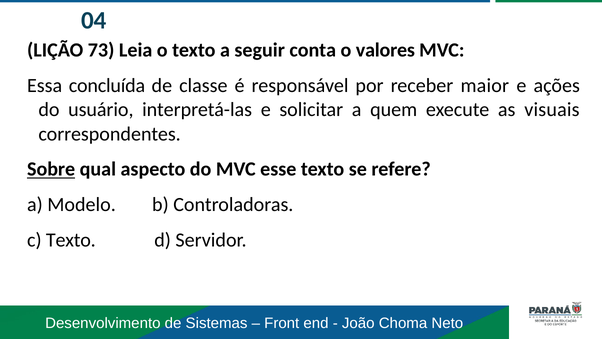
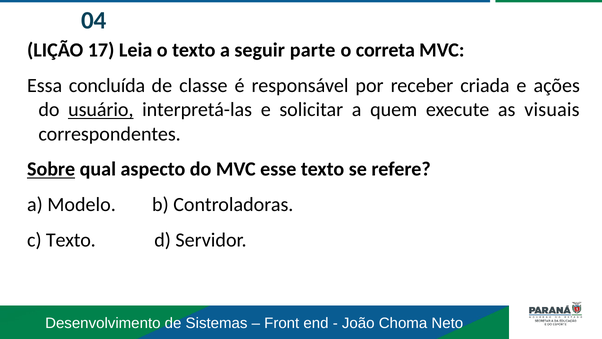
73: 73 -> 17
conta: conta -> parte
valores: valores -> correta
maior: maior -> criada
usuário underline: none -> present
